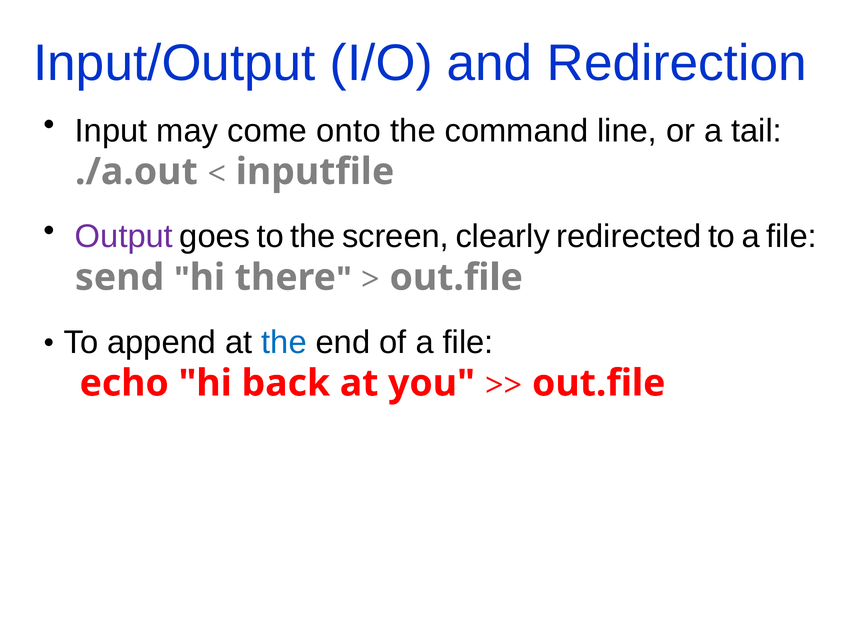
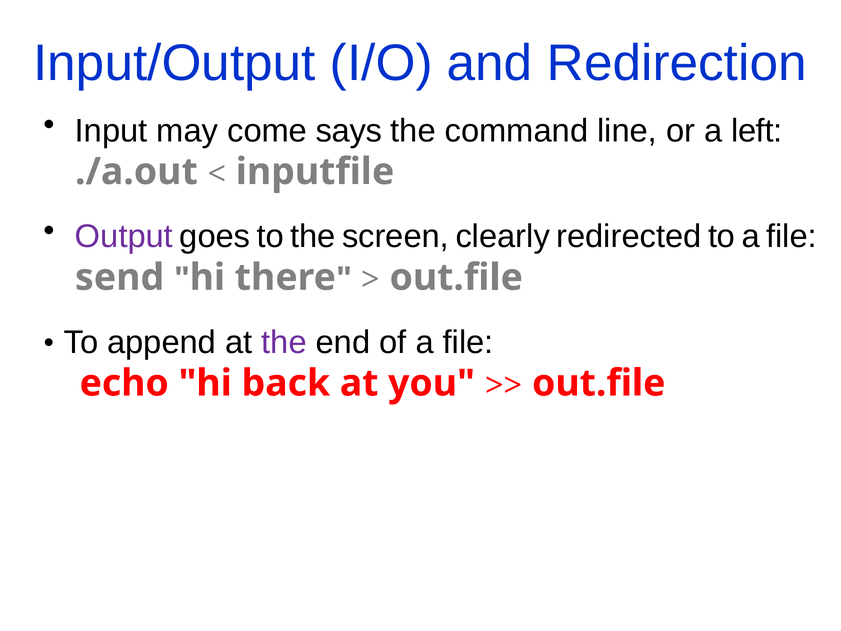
onto: onto -> says
tail: tail -> left
the at (284, 342) colour: blue -> purple
